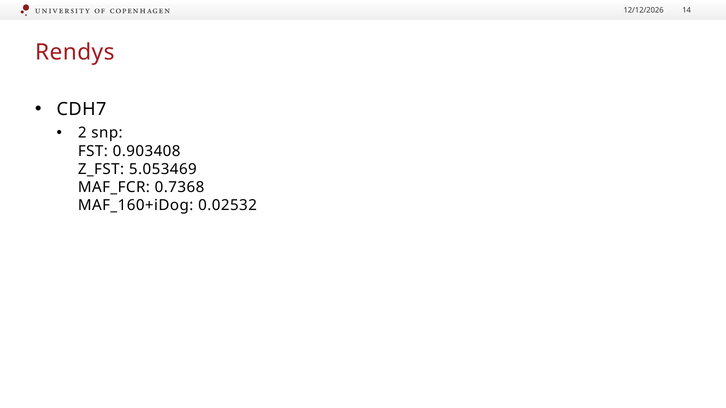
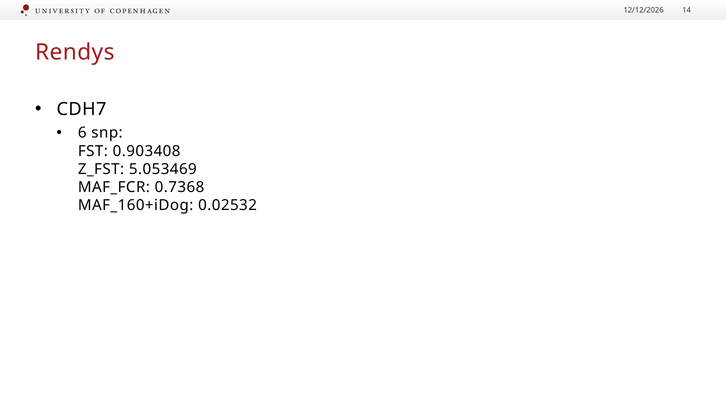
2: 2 -> 6
